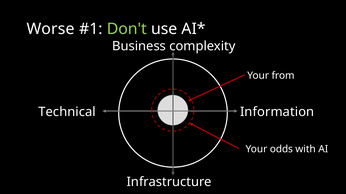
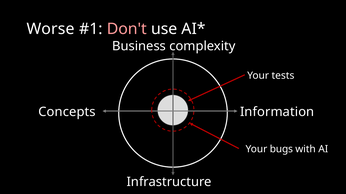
Don't colour: light green -> pink
from: from -> tests
Technical: Technical -> Concepts
odds: odds -> bugs
